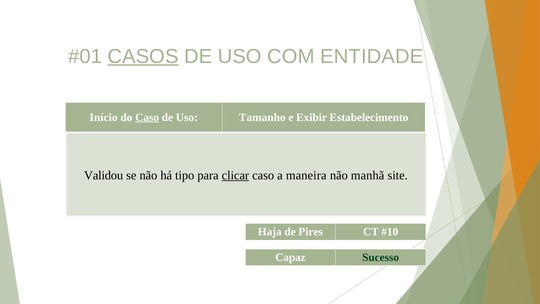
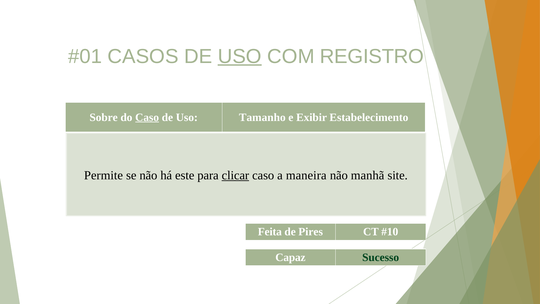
CASOS underline: present -> none
USO at (240, 56) underline: none -> present
ENTIDADE: ENTIDADE -> REGISTRO
Início: Início -> Sobre
Validou: Validou -> Permite
tipo: tipo -> este
Haja: Haja -> Feita
